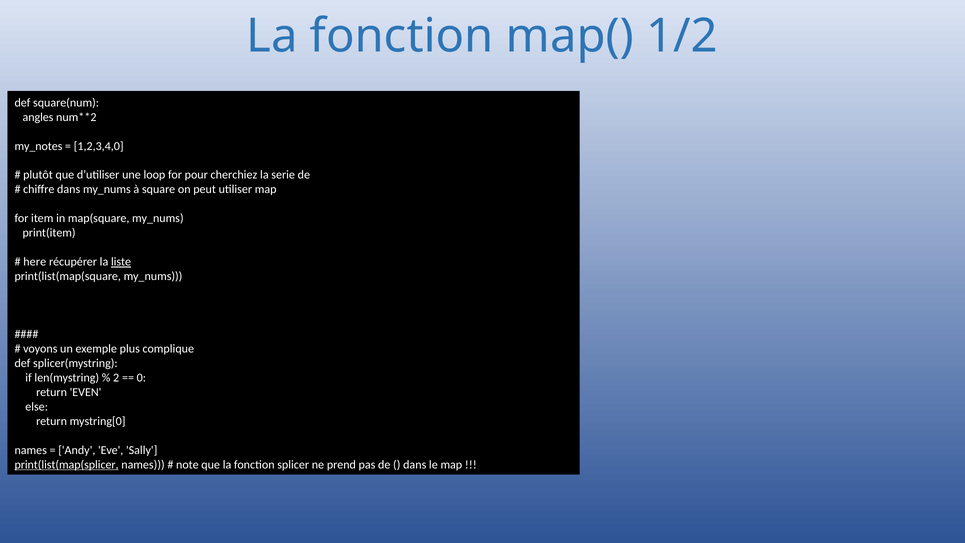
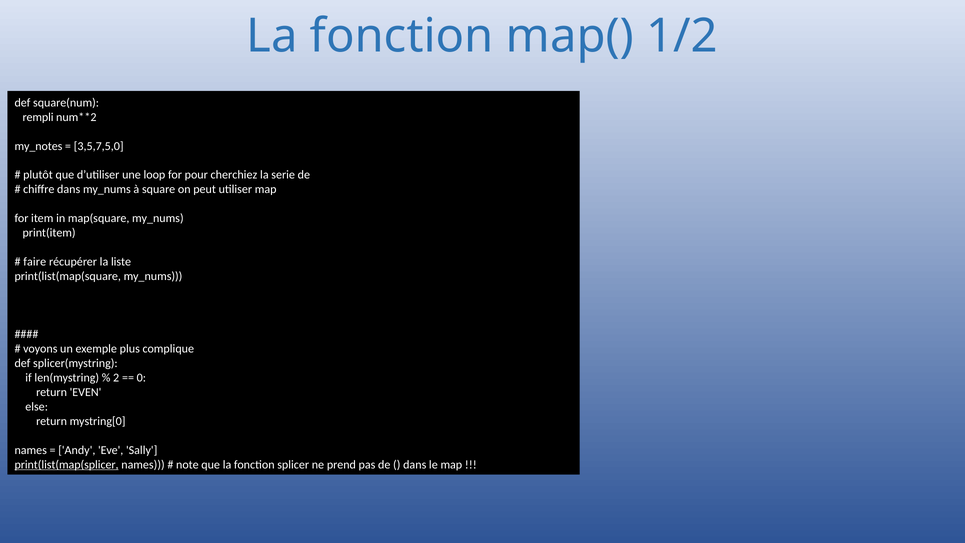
angles: angles -> rempli
1,2,3,4,0: 1,2,3,4,0 -> 3,5,7,5,0
here: here -> faire
liste underline: present -> none
